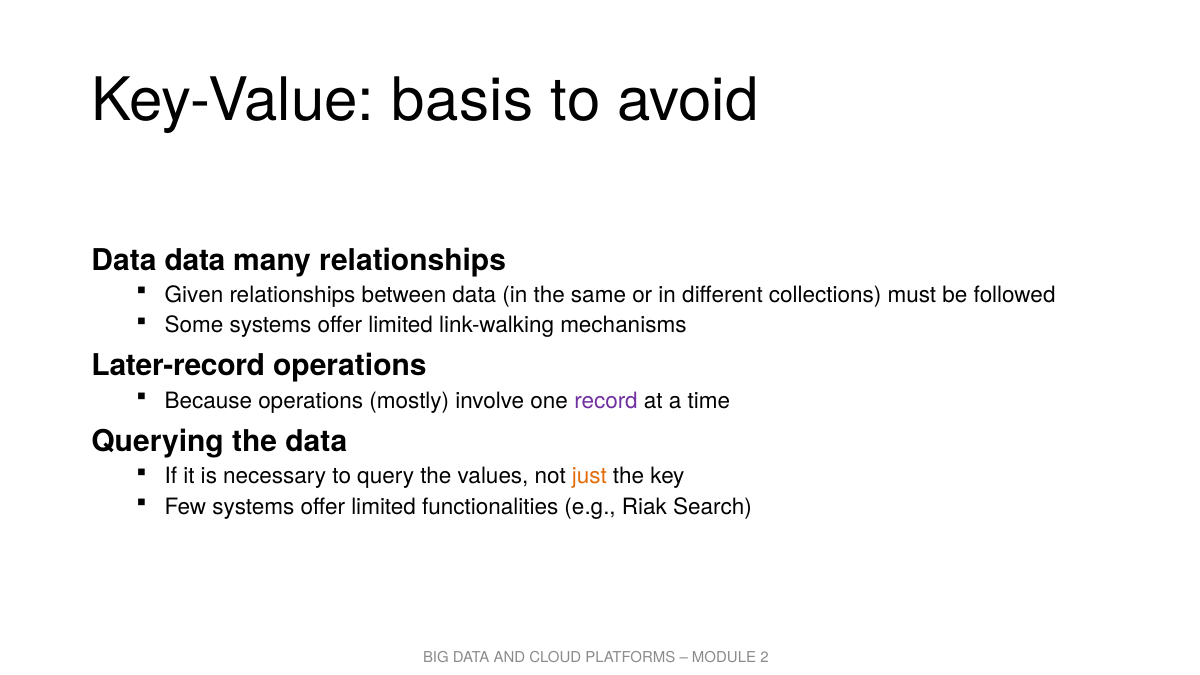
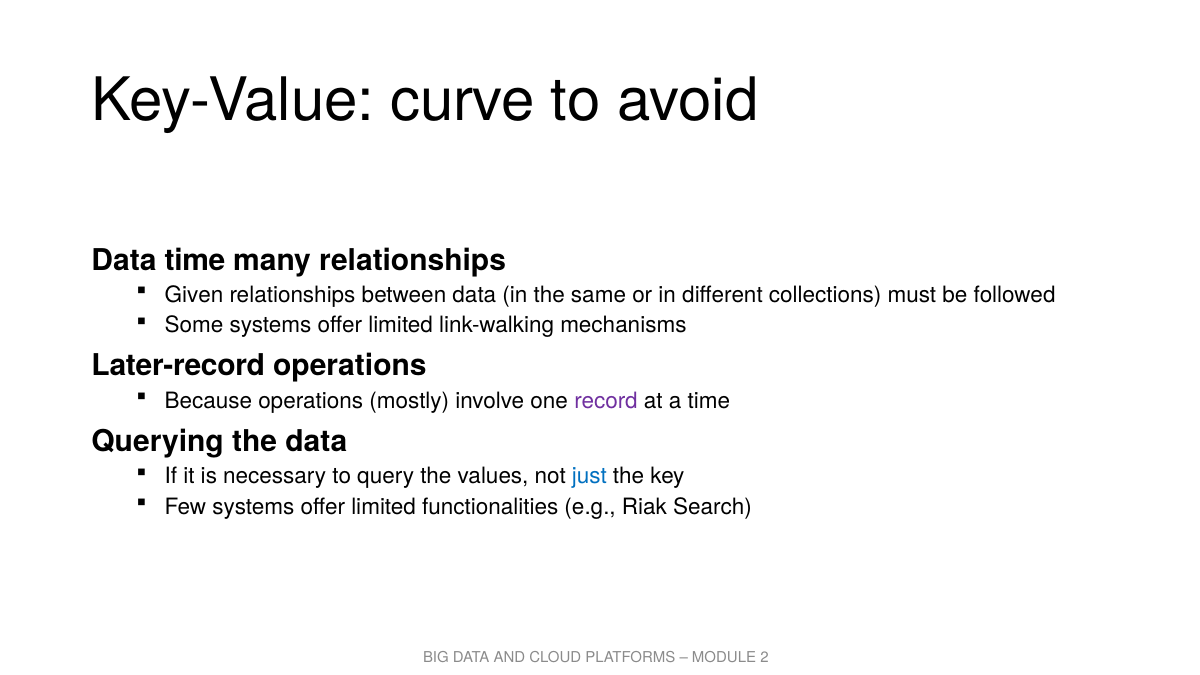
basis: basis -> curve
Data data: data -> time
just colour: orange -> blue
